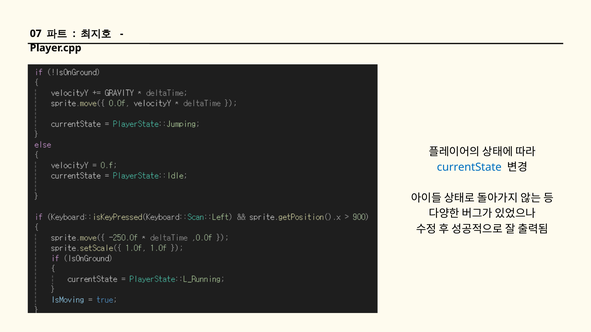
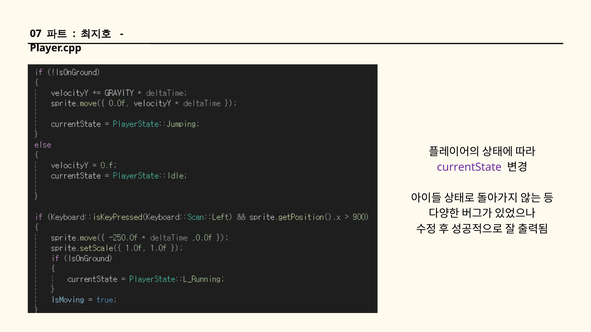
currentState colour: blue -> purple
